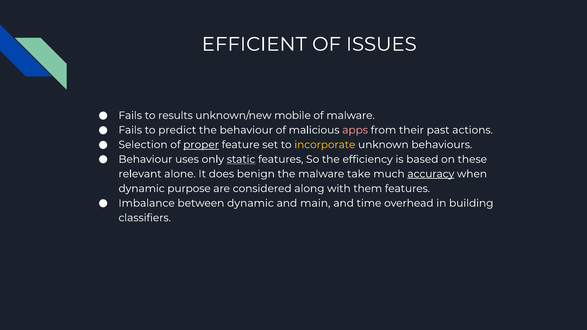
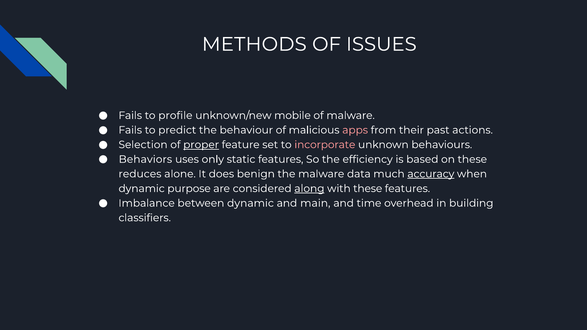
EFFICIENT: EFFICIENT -> METHODS
results: results -> profile
incorporate colour: yellow -> pink
Behaviour at (145, 159): Behaviour -> Behaviors
static underline: present -> none
relevant: relevant -> reduces
take: take -> data
along underline: none -> present
with them: them -> these
